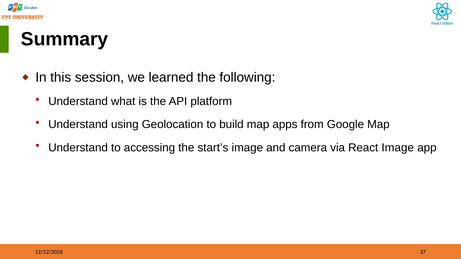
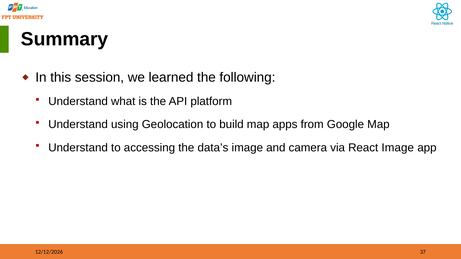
start’s: start’s -> data’s
